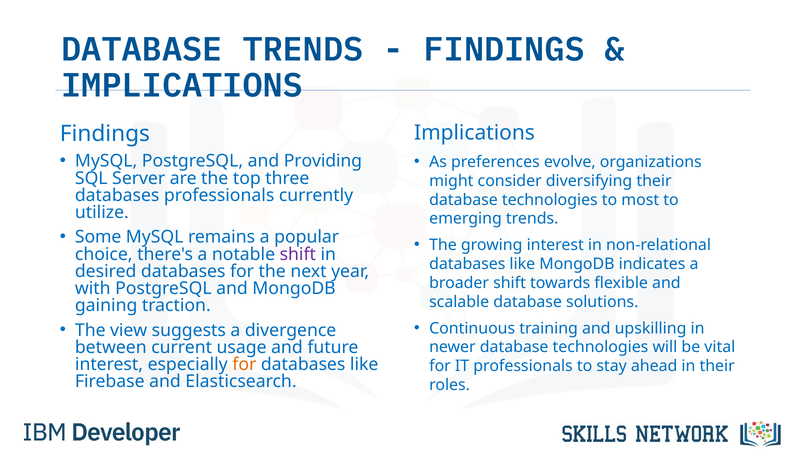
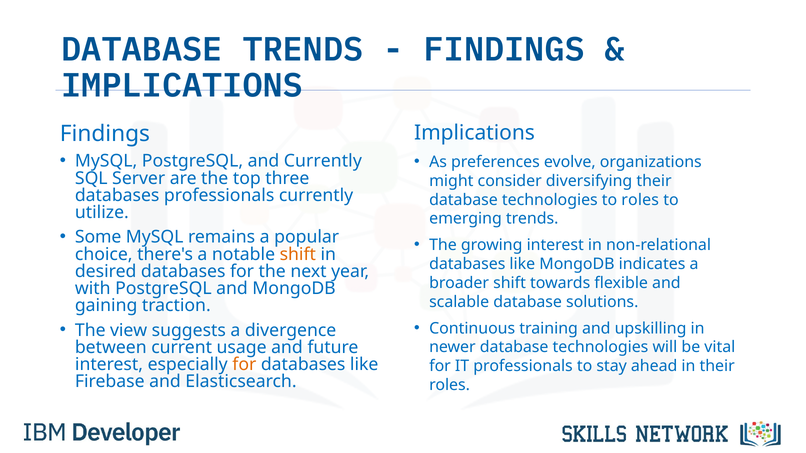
and Providing: Providing -> Currently
to most: most -> roles
shift at (298, 254) colour: purple -> orange
